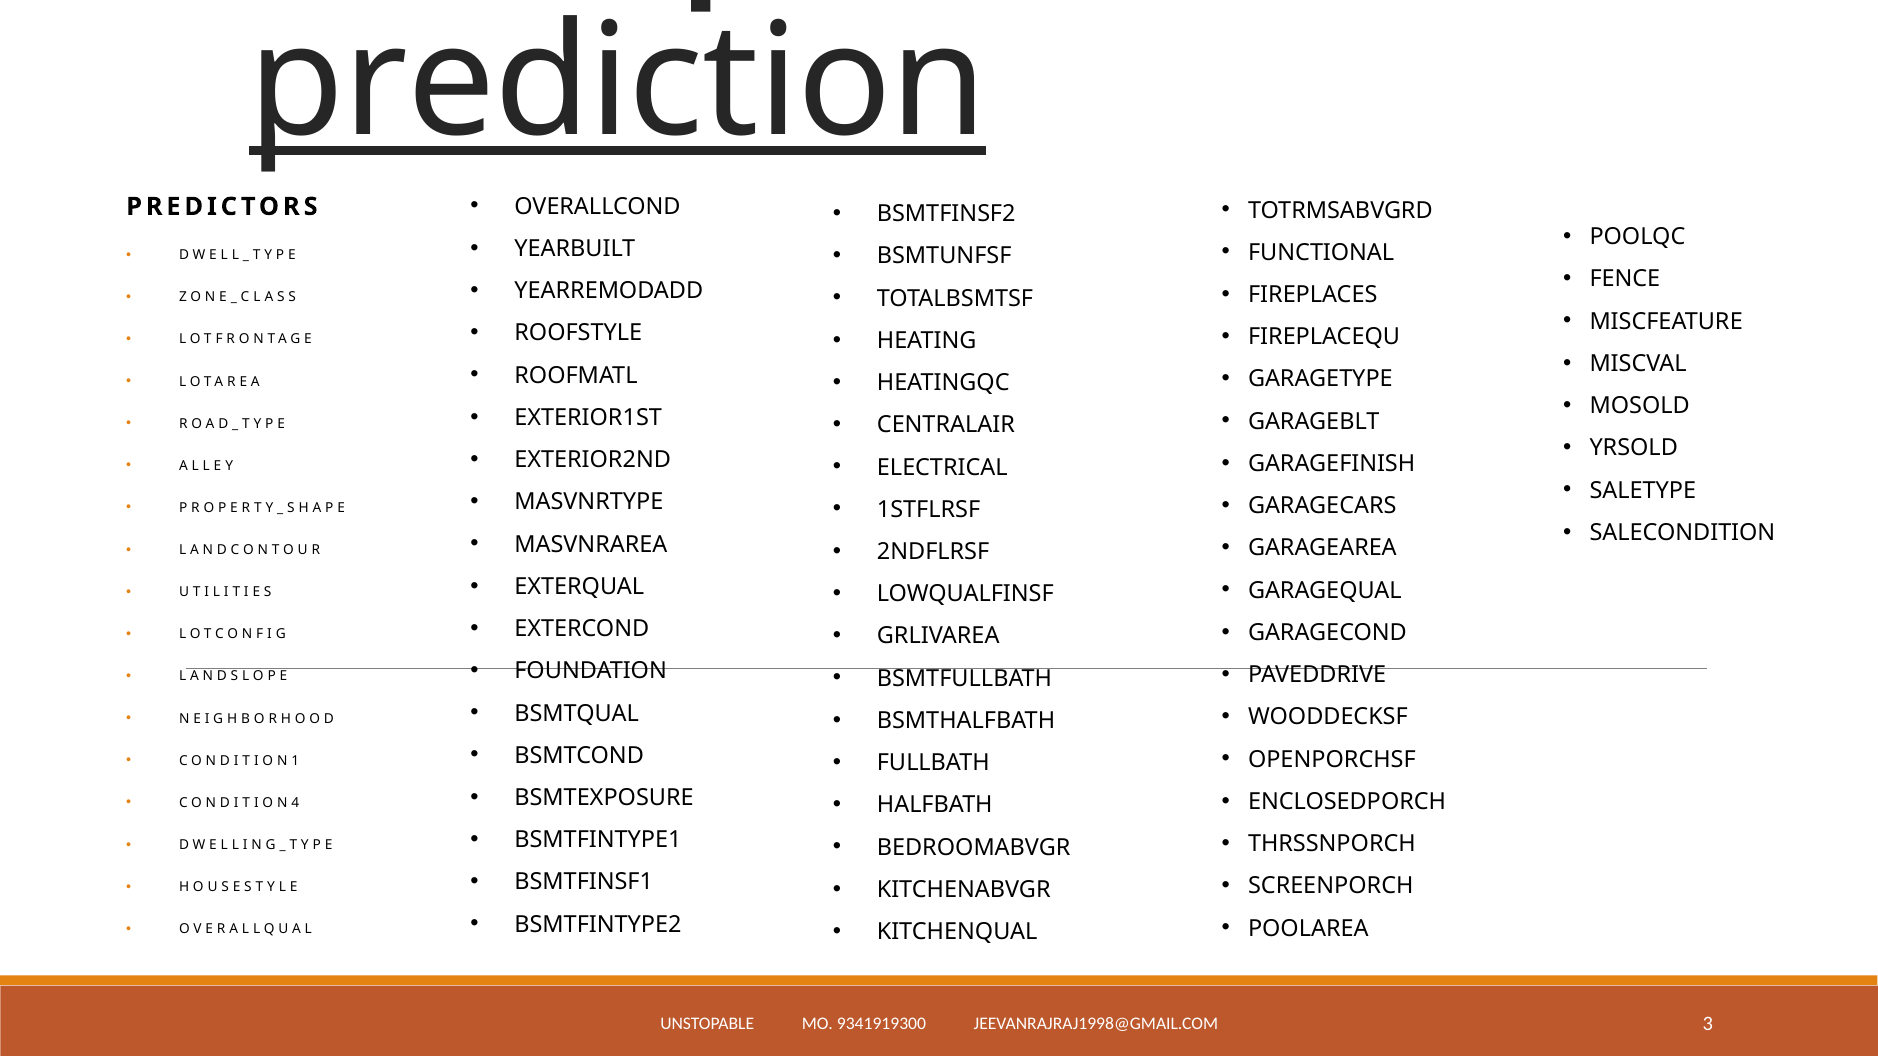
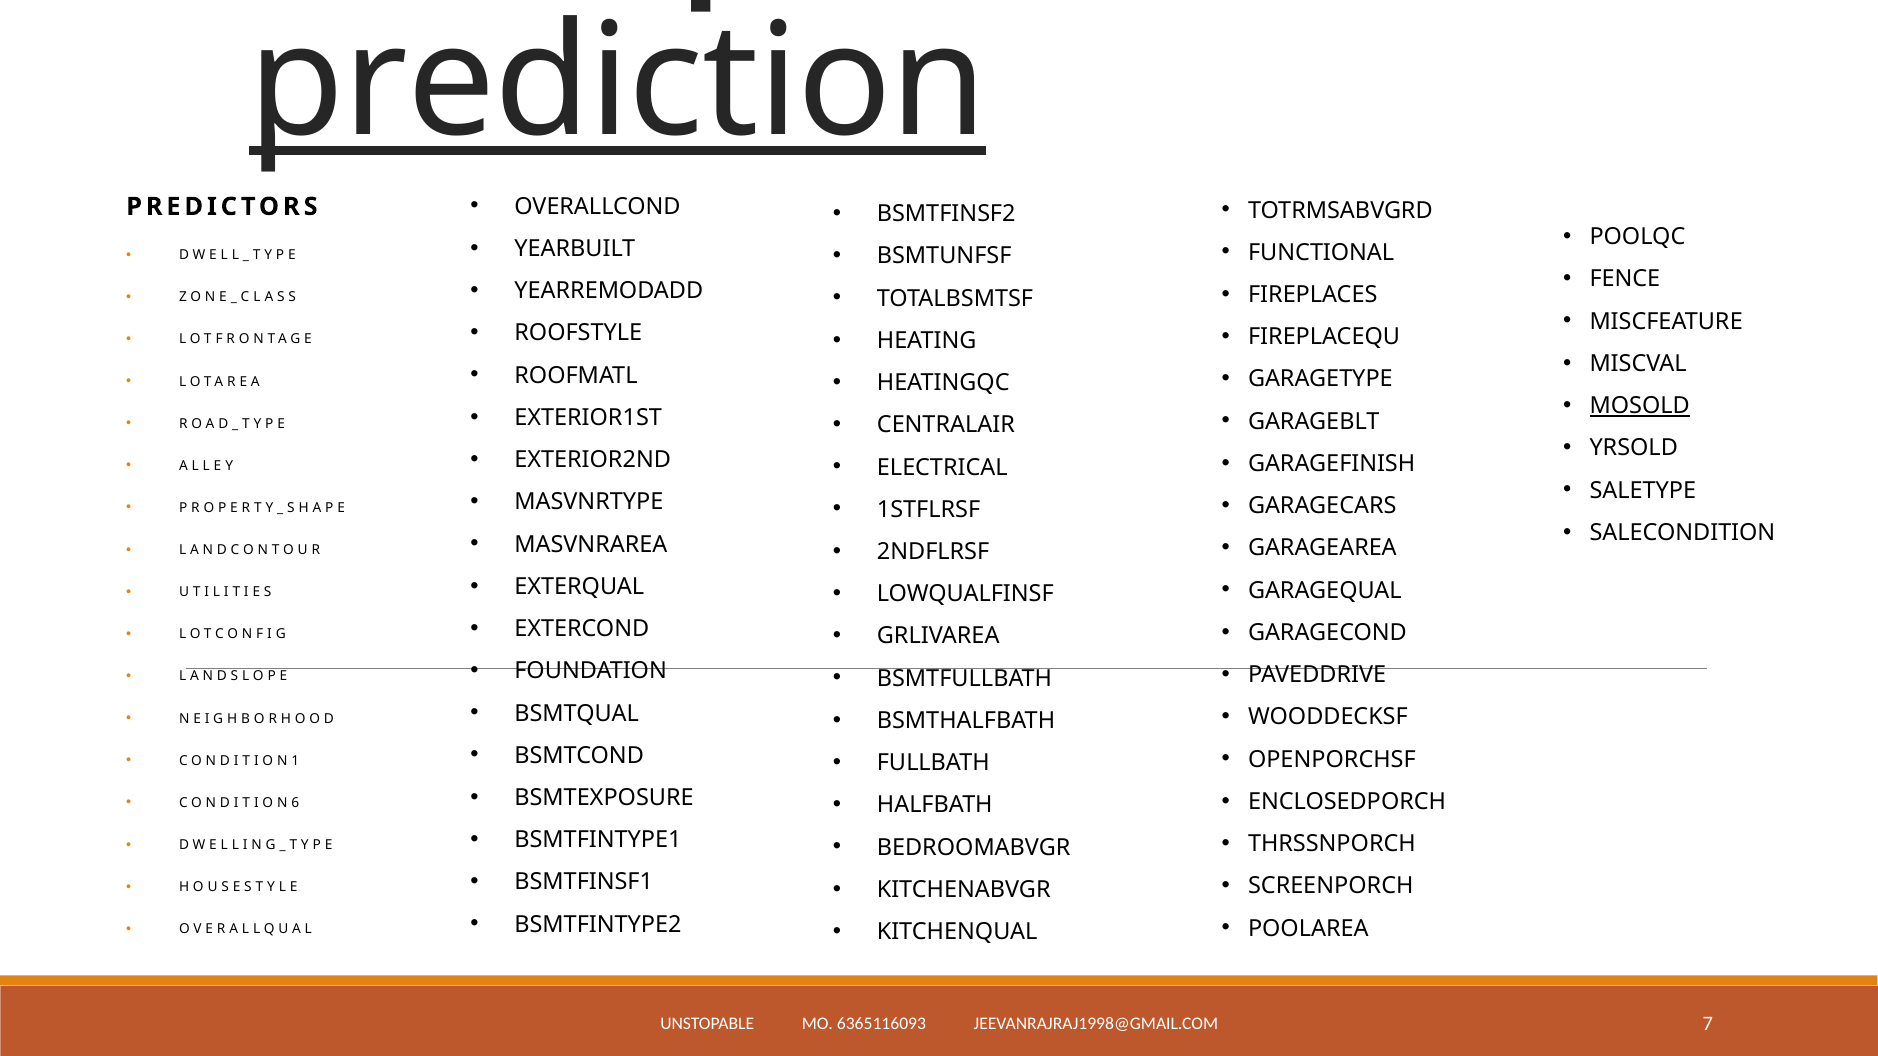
MOSOLD underline: none -> present
4: 4 -> 6
9341919300: 9341919300 -> 6365116093
3: 3 -> 7
